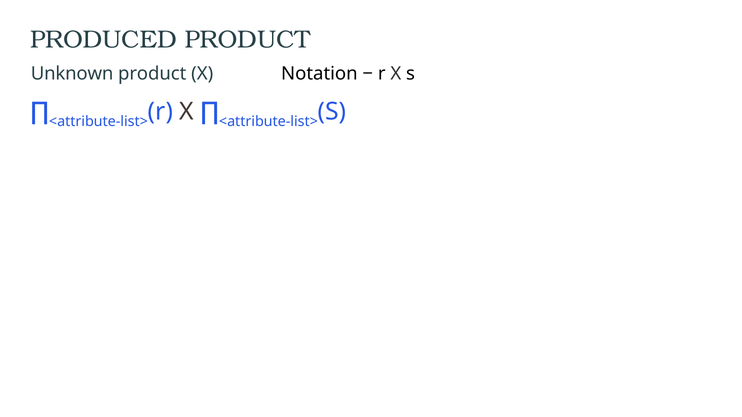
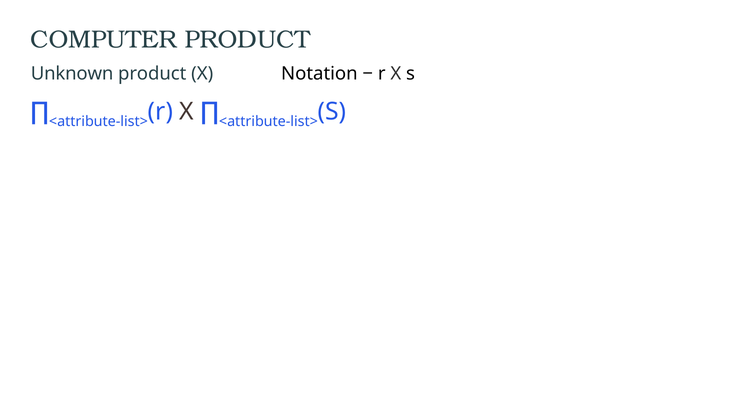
PRODUCED: PRODUCED -> COMPUTER
